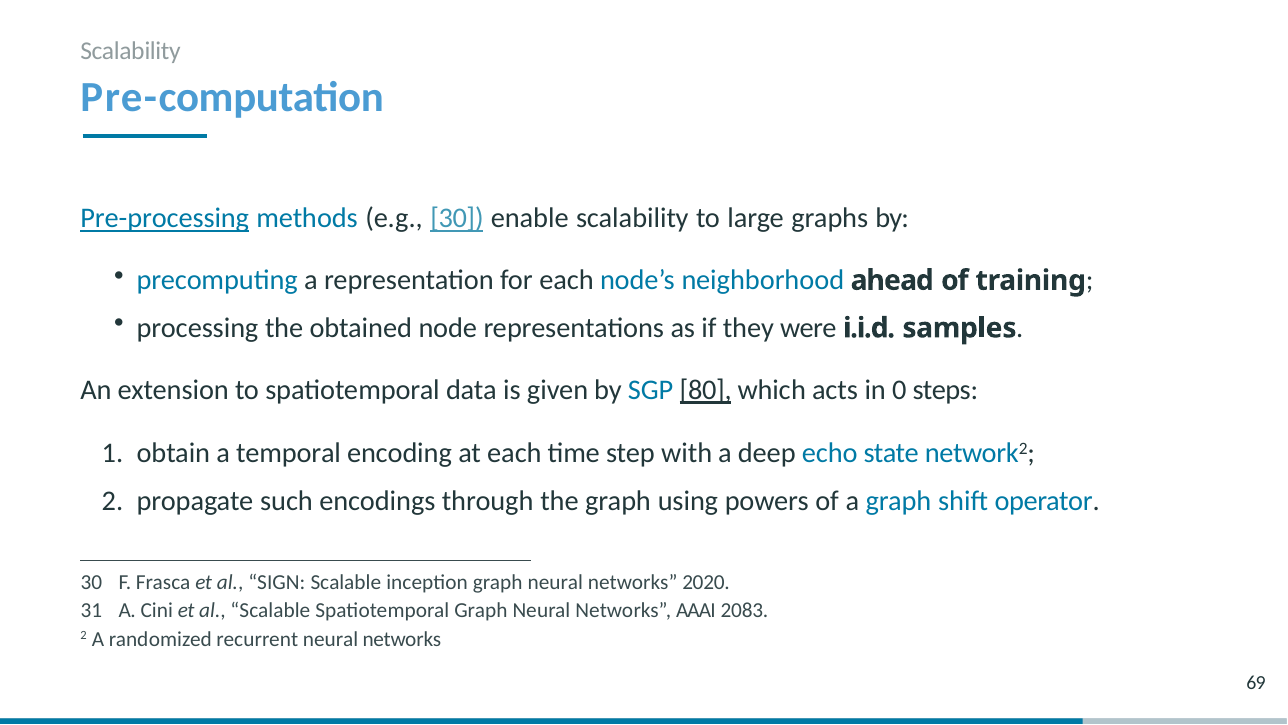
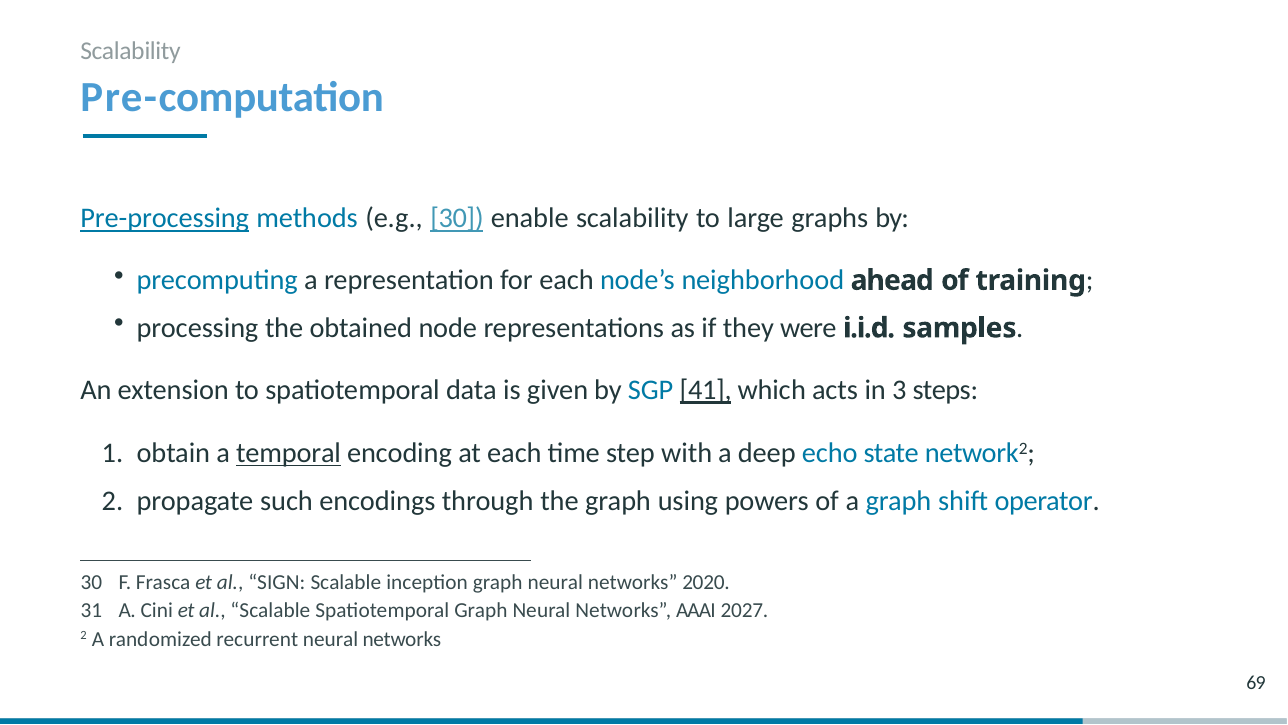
80: 80 -> 41
0: 0 -> 3
temporal underline: none -> present
2083: 2083 -> 2027
